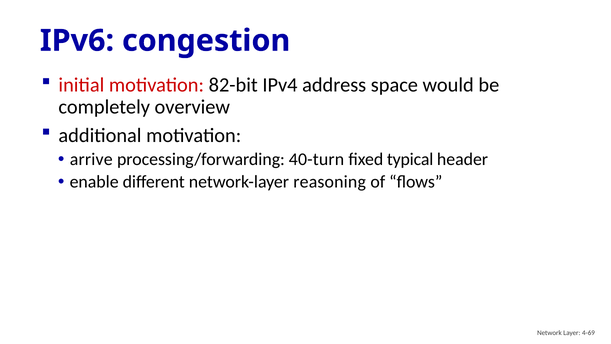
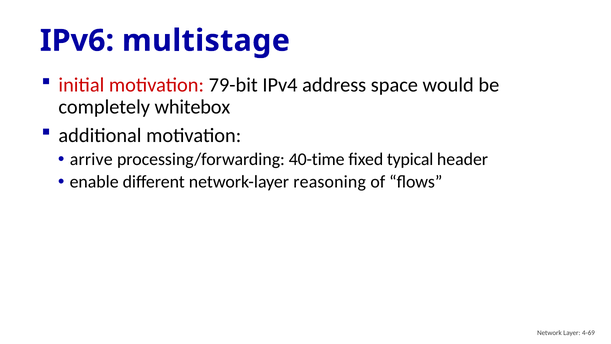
congestion: congestion -> multistage
82-bit: 82-bit -> 79-bit
overview: overview -> whitebox
40-turn: 40-turn -> 40-time
